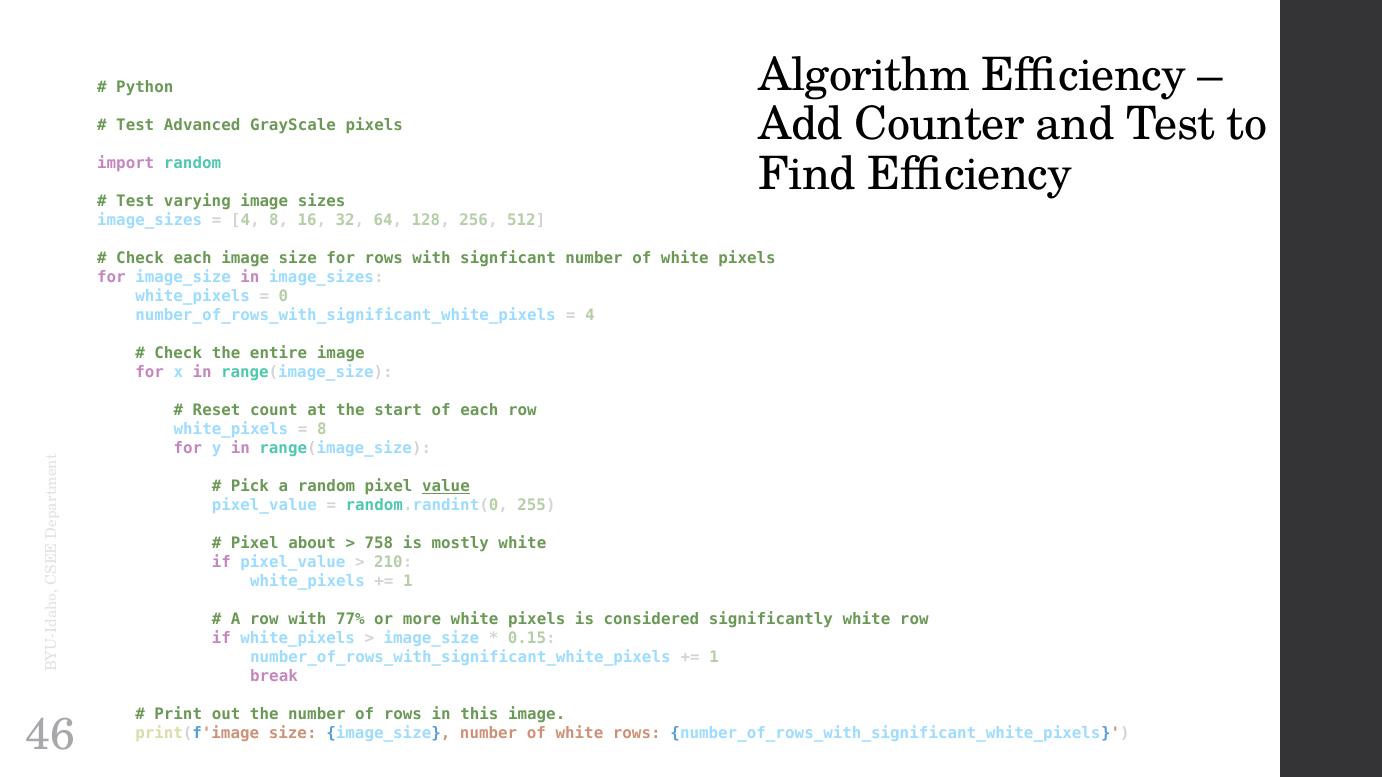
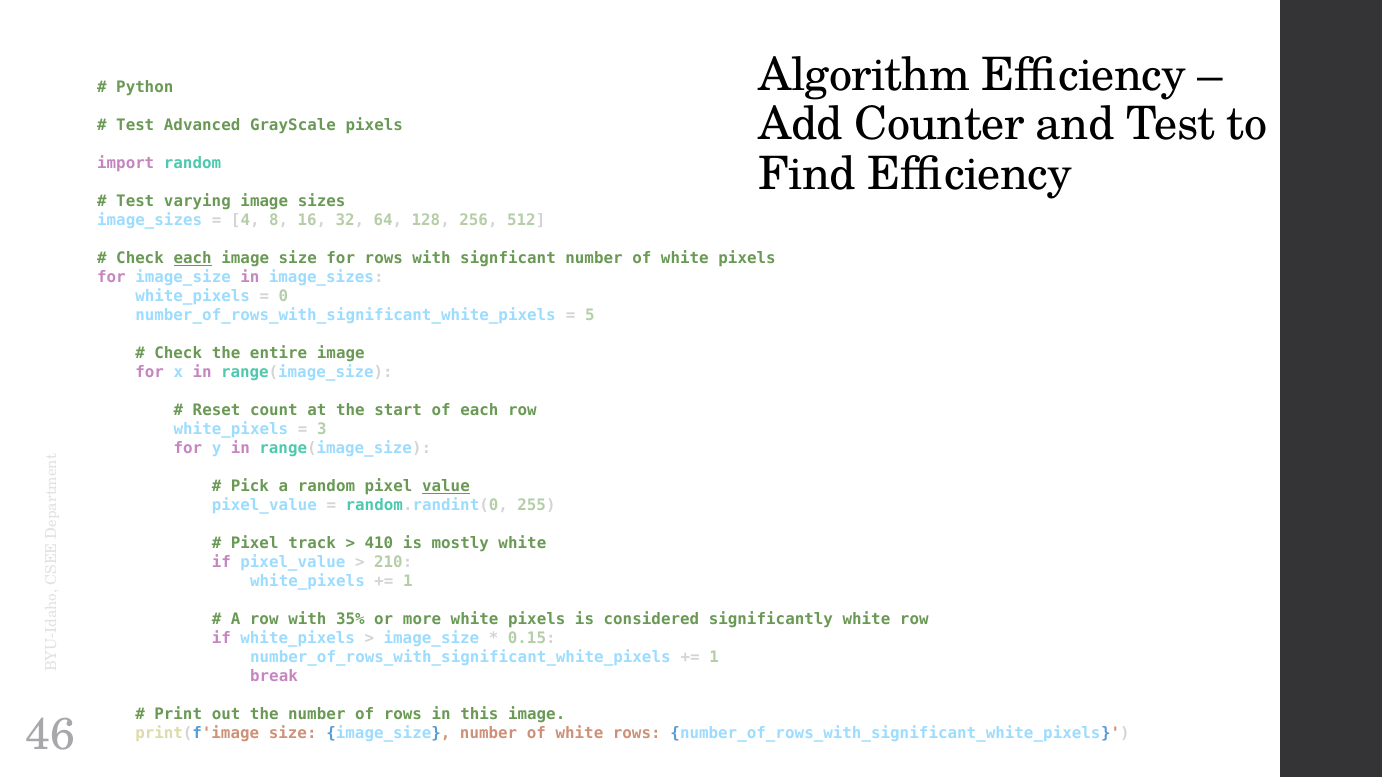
each at (193, 258) underline: none -> present
4 at (590, 315): 4 -> 5
8 at (322, 430): 8 -> 3
about: about -> track
758: 758 -> 410
77%: 77% -> 35%
